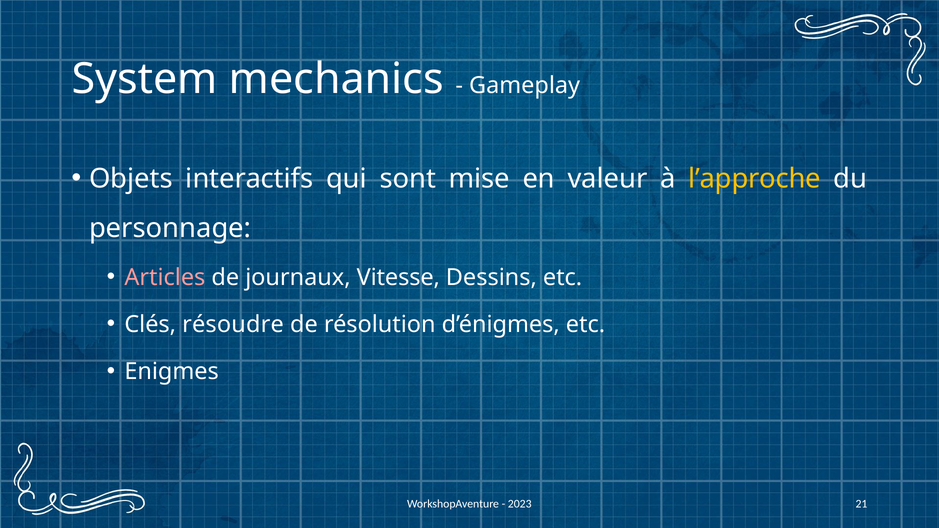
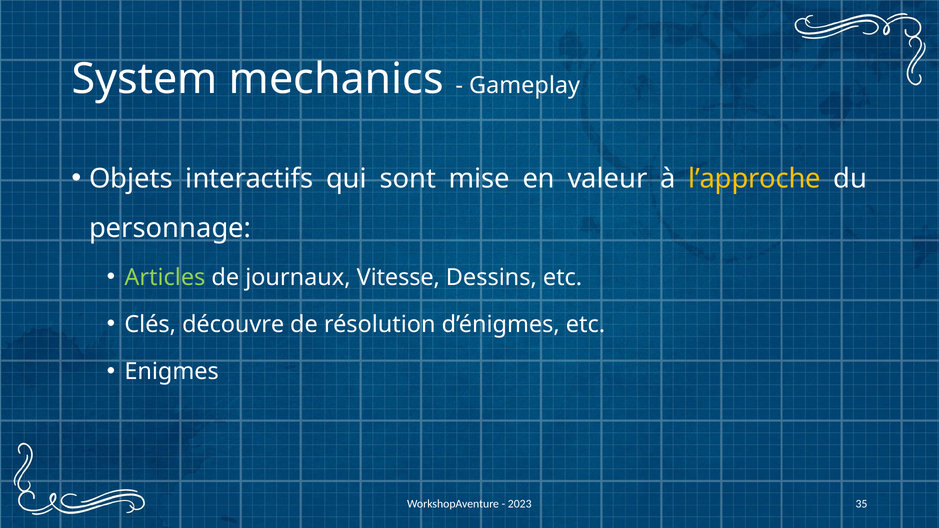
Articles colour: pink -> light green
résoudre: résoudre -> découvre
21: 21 -> 35
